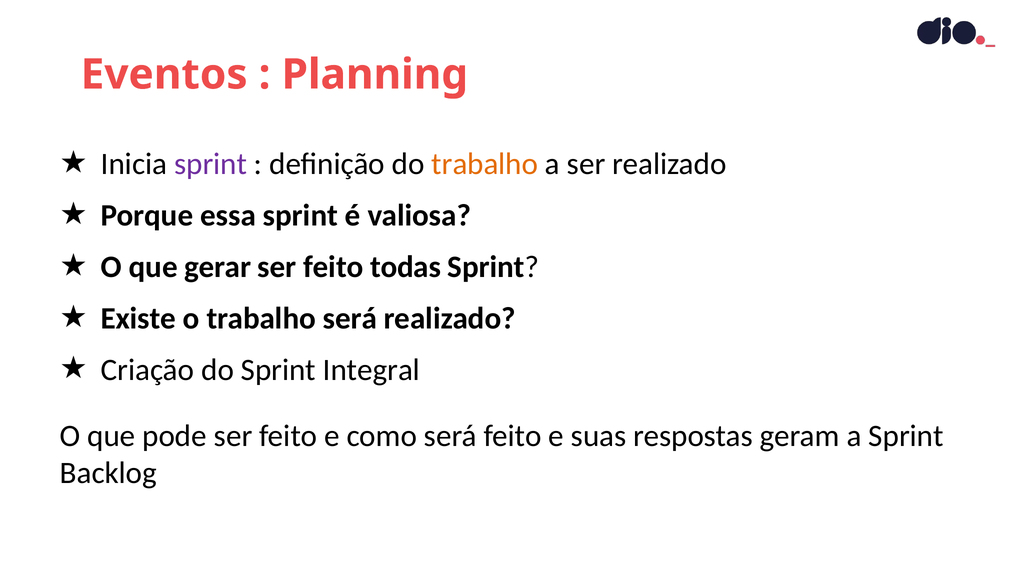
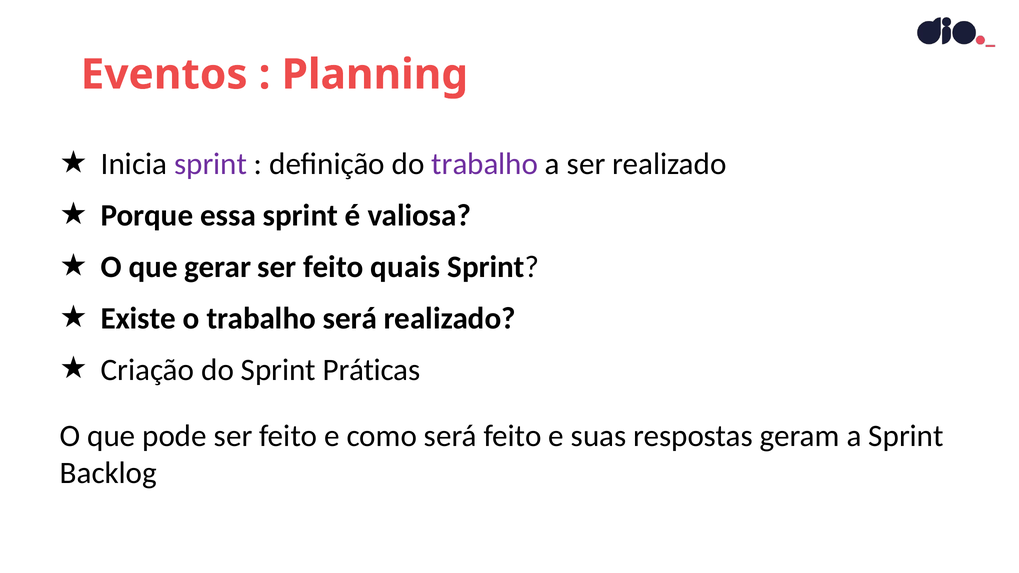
trabalho at (485, 164) colour: orange -> purple
todas: todas -> quais
Integral: Integral -> Práticas
